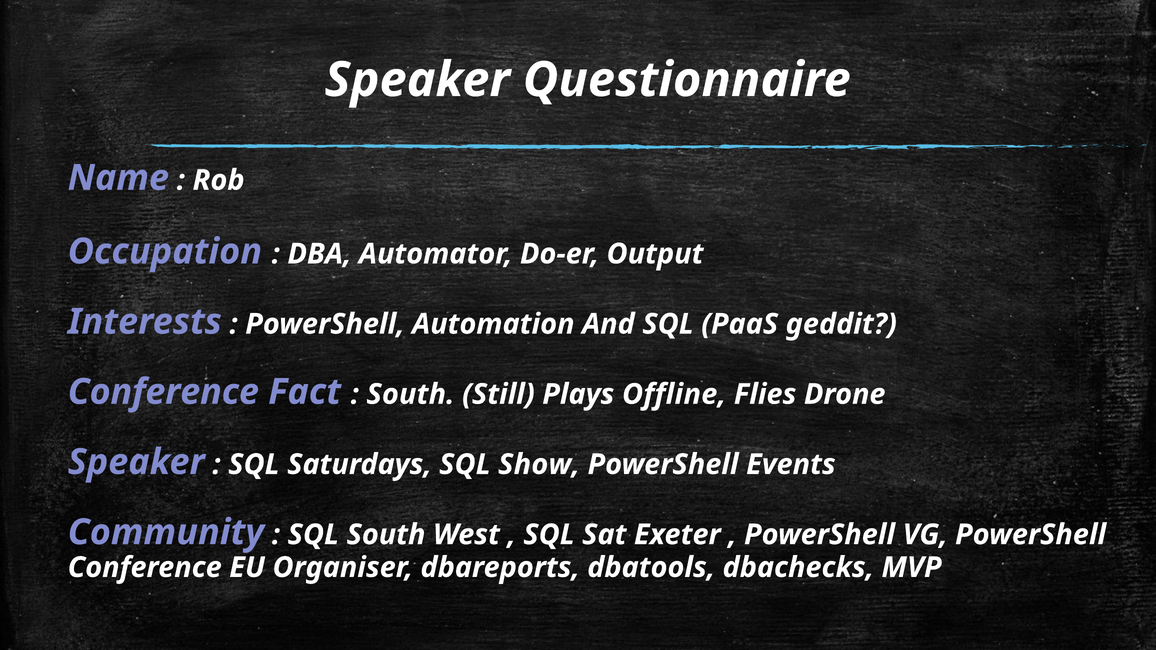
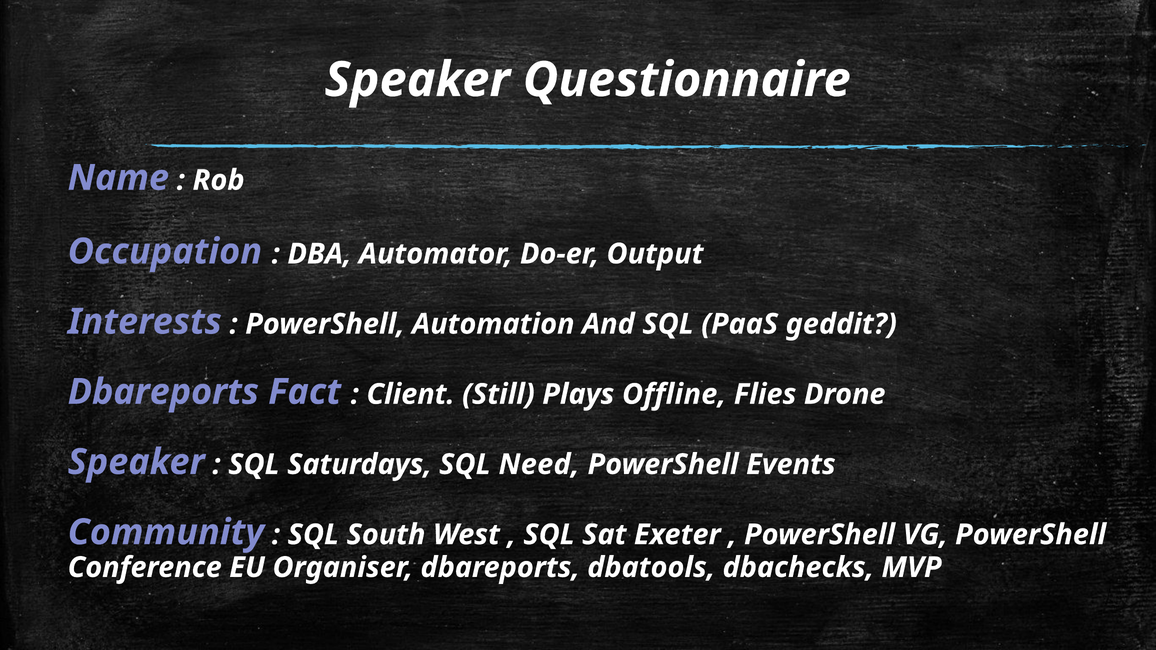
Conference at (163, 392): Conference -> Dbareports
South at (410, 394): South -> Client
Show: Show -> Need
